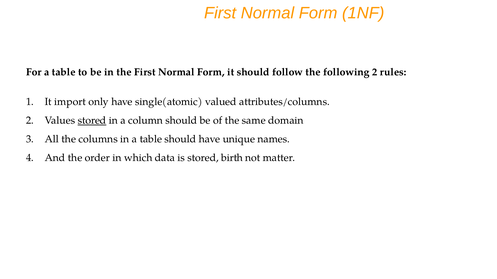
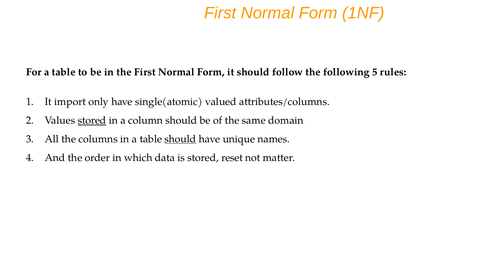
following 2: 2 -> 5
should at (180, 139) underline: none -> present
birth: birth -> reset
